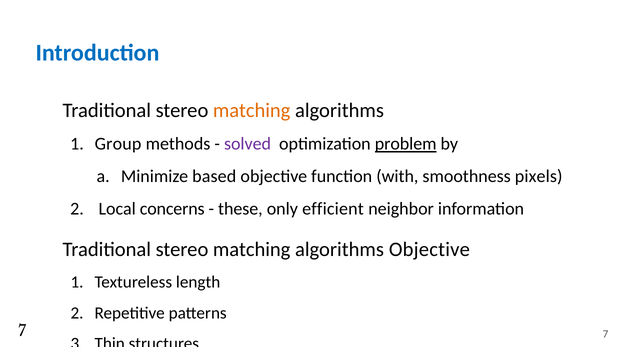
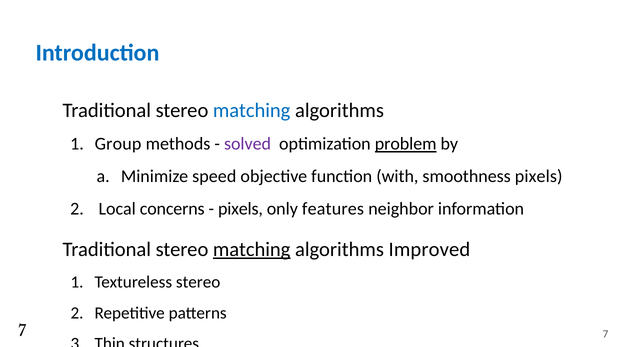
matching at (252, 110) colour: orange -> blue
based: based -> speed
these at (240, 209): these -> pixels
efficient: efficient -> features
matching at (252, 249) underline: none -> present
algorithms Objective: Objective -> Improved
Textureless length: length -> stereo
